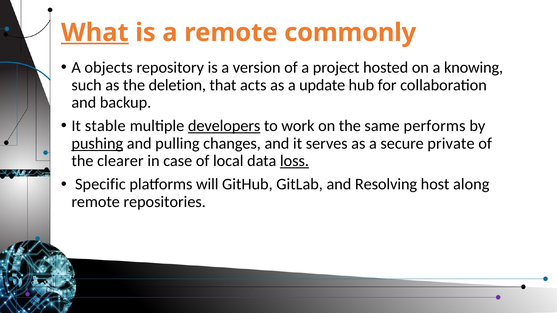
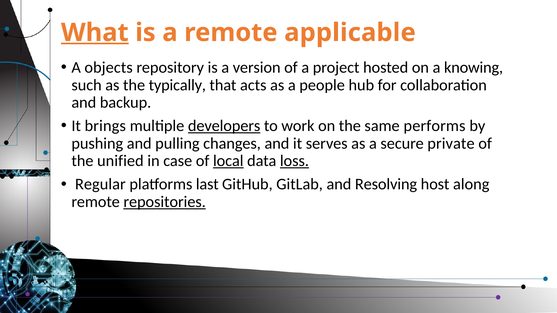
commonly: commonly -> applicable
deletion: deletion -> typically
update: update -> people
stable: stable -> brings
pushing underline: present -> none
clearer: clearer -> unified
local underline: none -> present
Specific: Specific -> Regular
will: will -> last
repositories underline: none -> present
